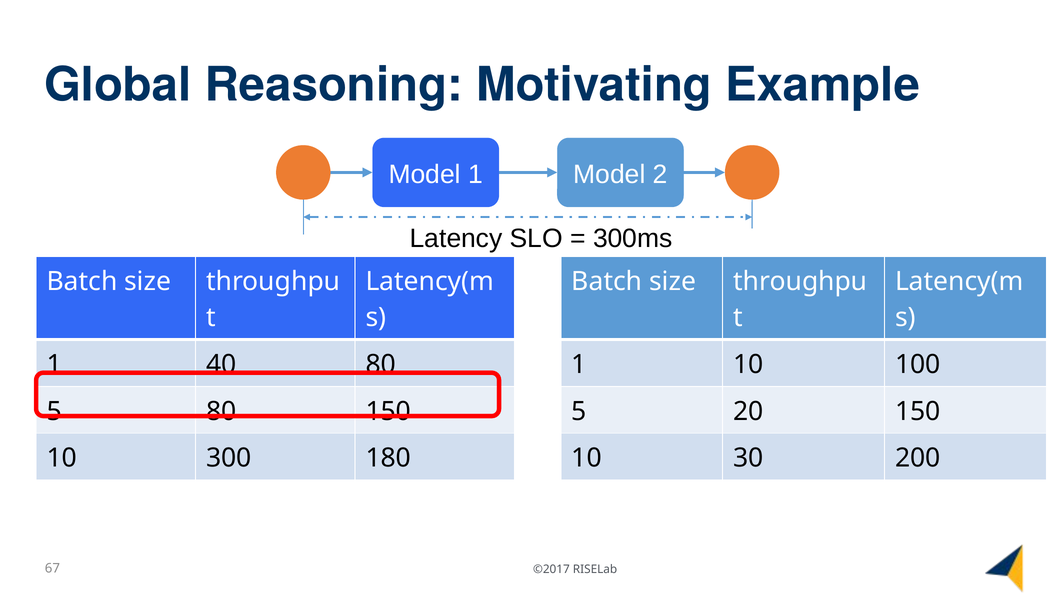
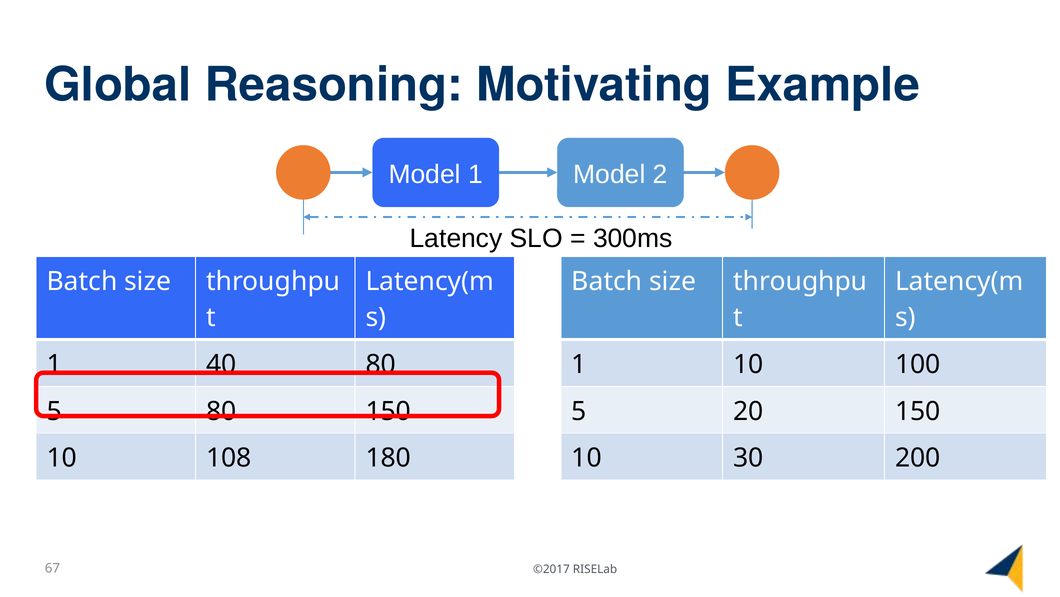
300: 300 -> 108
